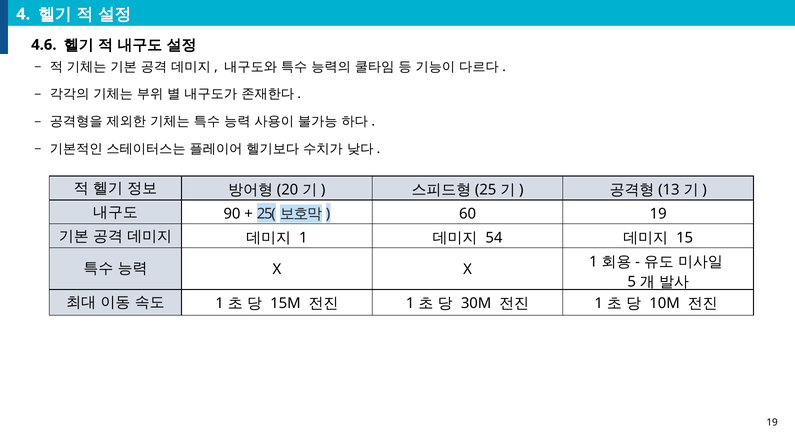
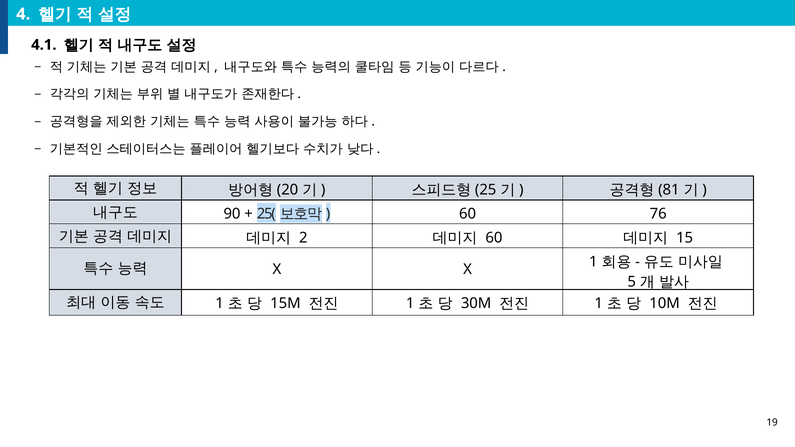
4.6: 4.6 -> 4.1
13: 13 -> 81
60 19: 19 -> 76
1 at (303, 238): 1 -> 2
54 at (494, 238): 54 -> 60
